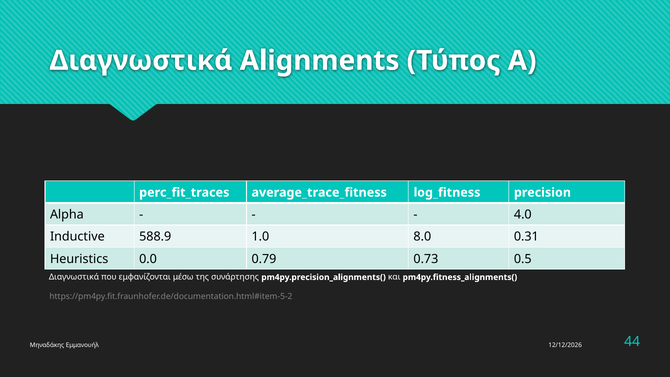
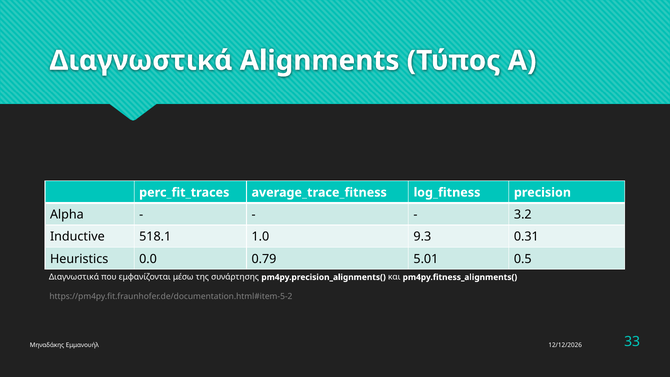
4.0: 4.0 -> 3.2
588.9: 588.9 -> 518.1
8.0: 8.0 -> 9.3
0.73: 0.73 -> 5.01
44: 44 -> 33
